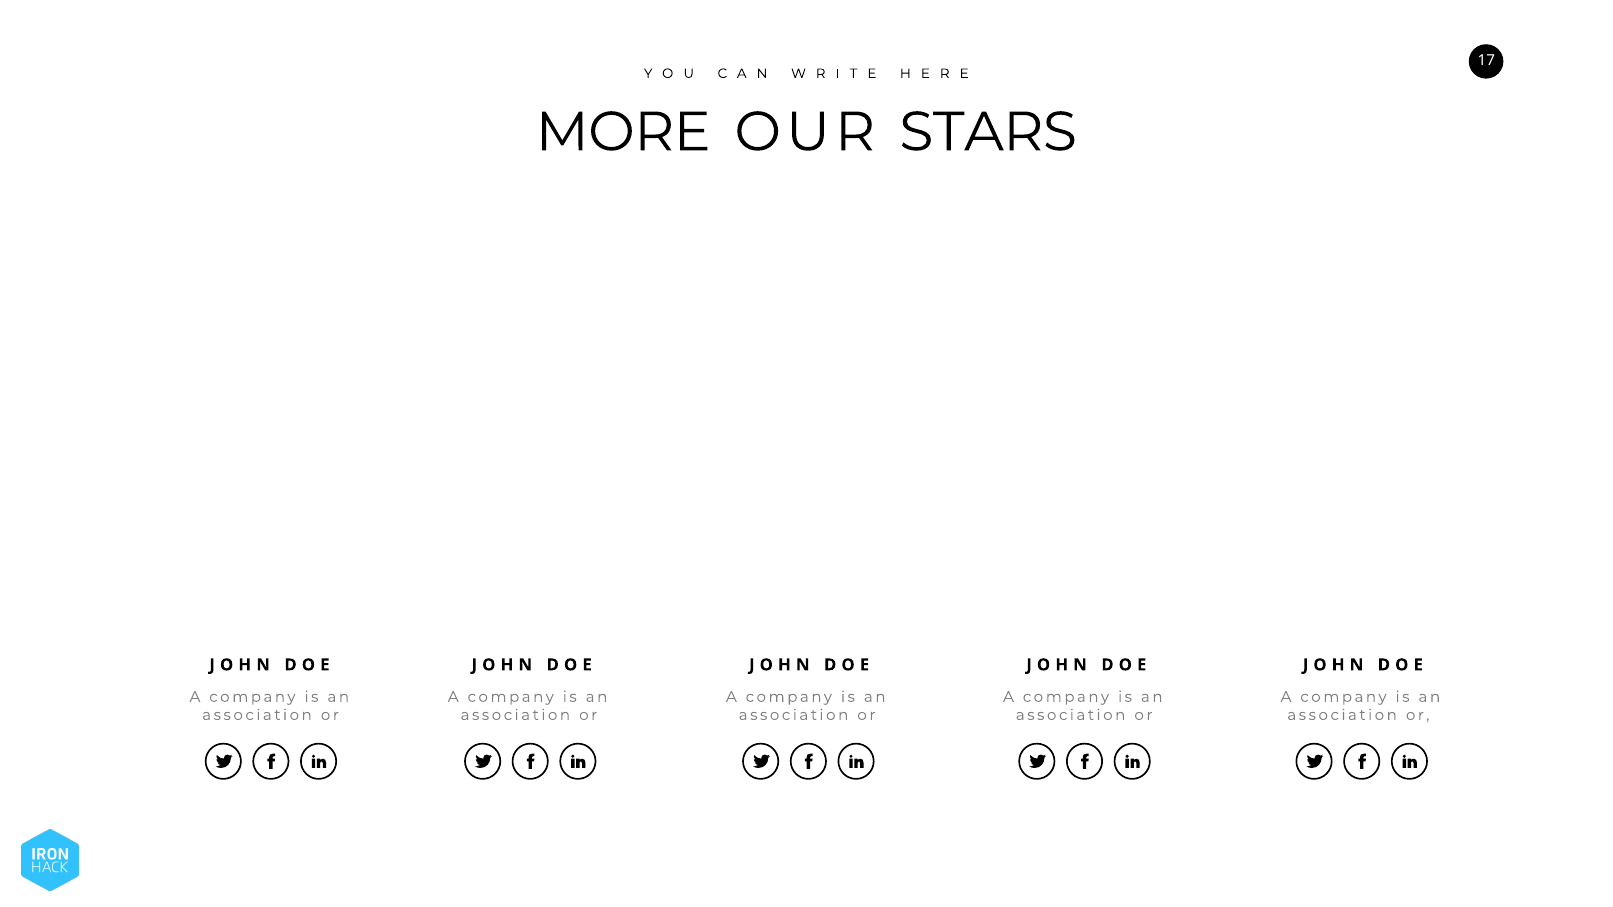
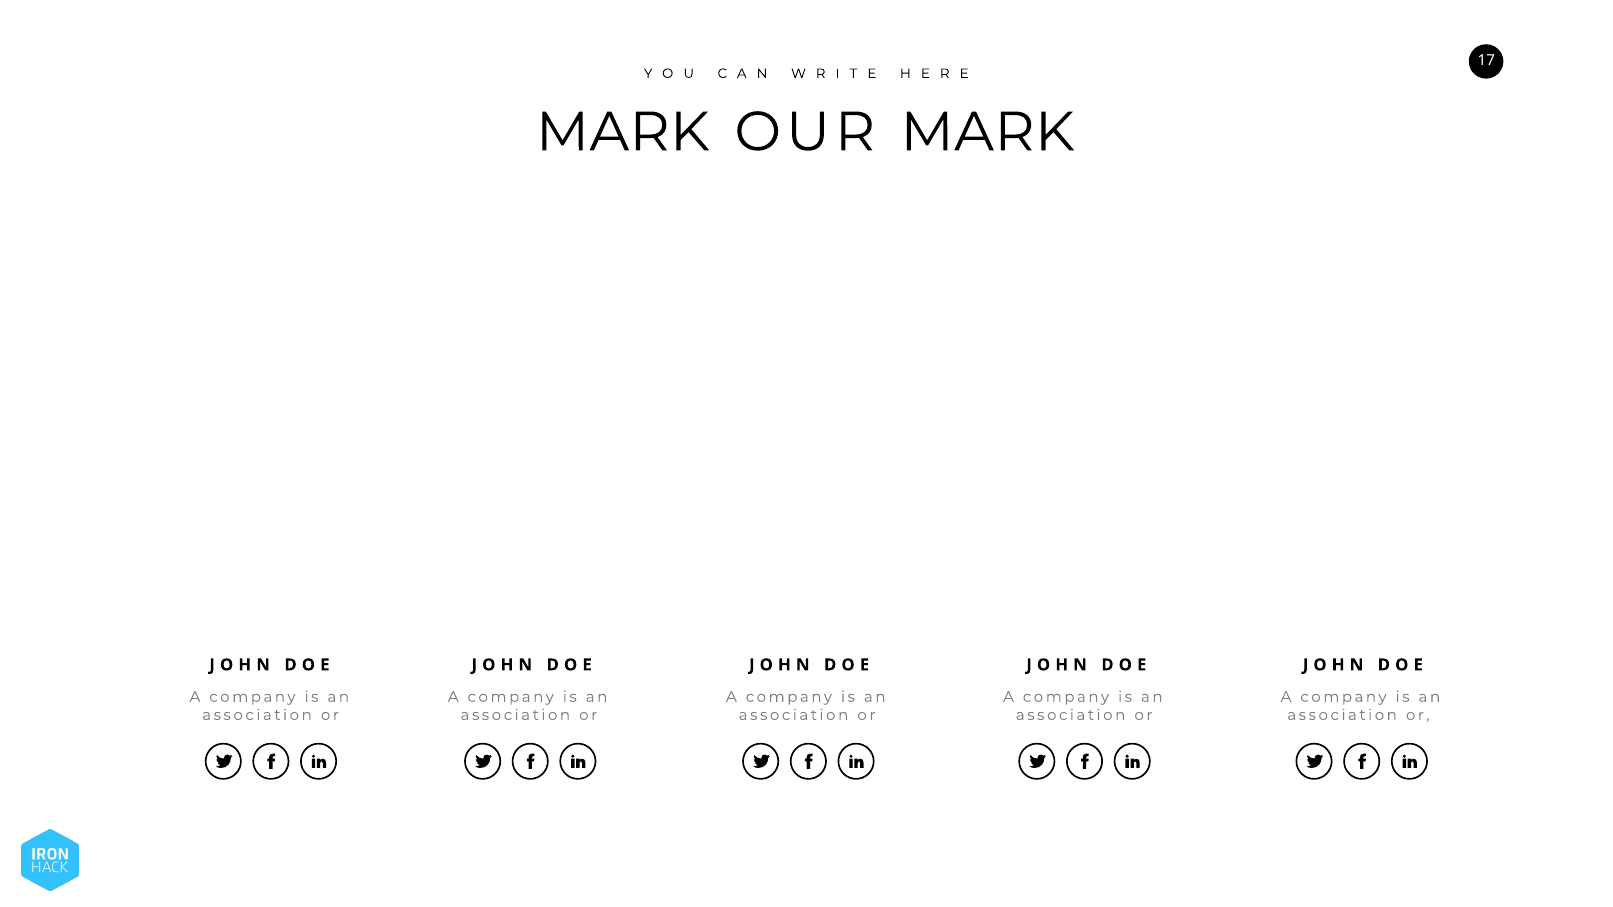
MORE at (623, 132): MORE -> MARK
OUR STARS: STARS -> MARK
